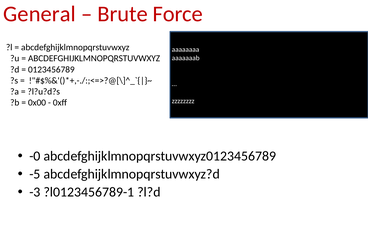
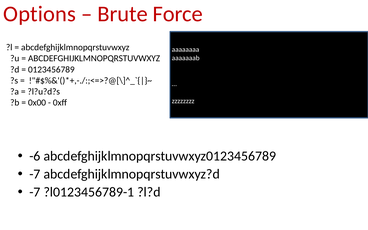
General: General -> Options
-0: -0 -> -6
-5 at (35, 174): -5 -> -7
-3 at (35, 192): -3 -> -7
